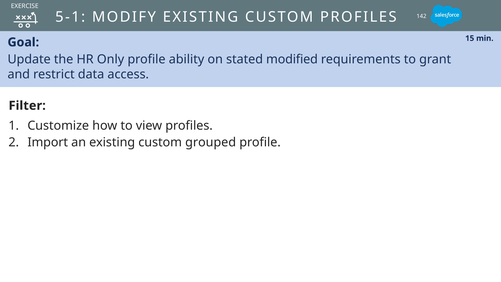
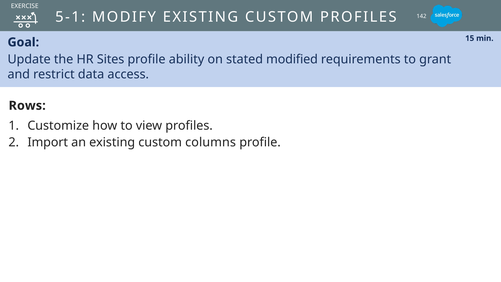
Only: Only -> Sites
Filter: Filter -> Rows
grouped: grouped -> columns
